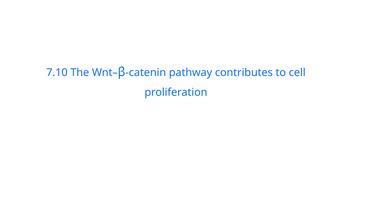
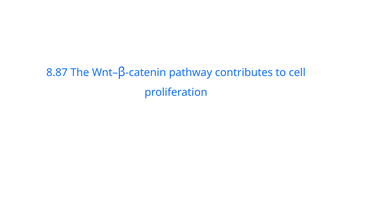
7.10: 7.10 -> 8.87
